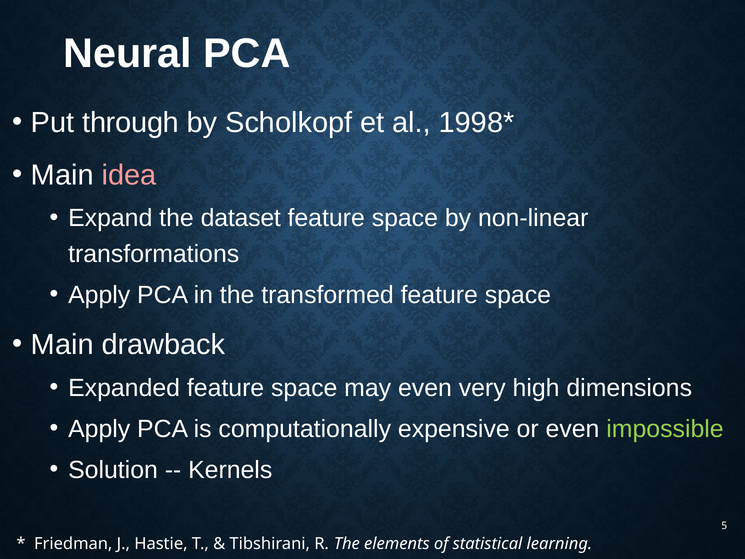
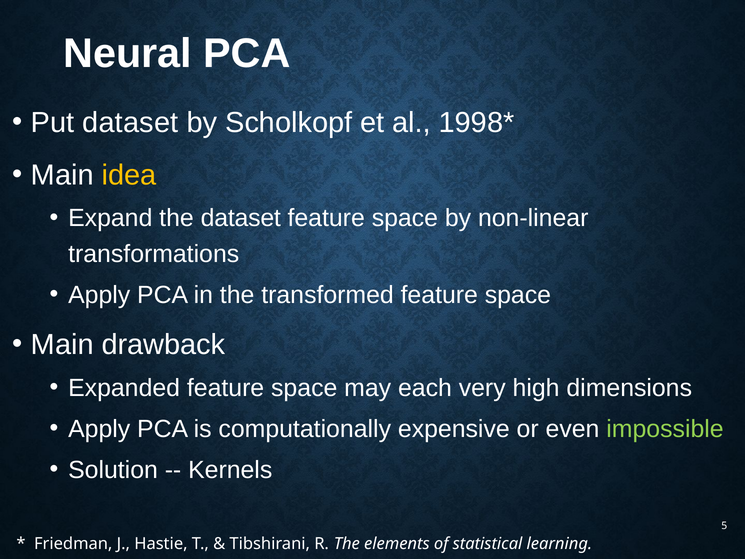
Put through: through -> dataset
idea colour: pink -> yellow
may even: even -> each
